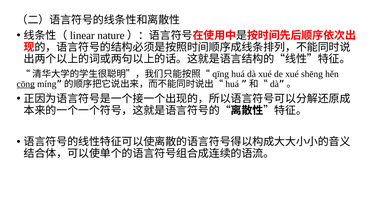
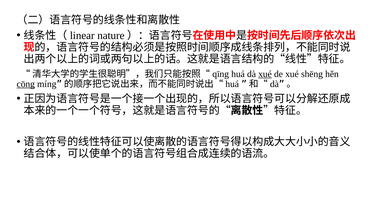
xué at (265, 74) underline: none -> present
